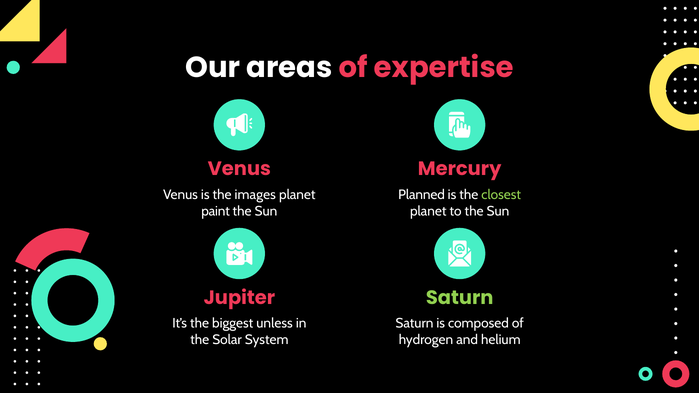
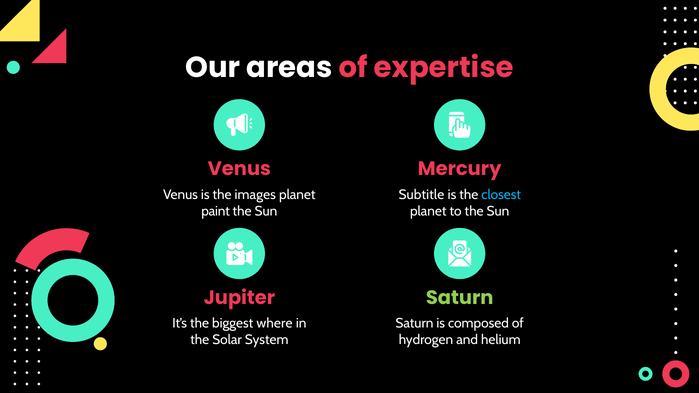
Planned: Planned -> Subtitle
closest colour: light green -> light blue
unless: unless -> where
